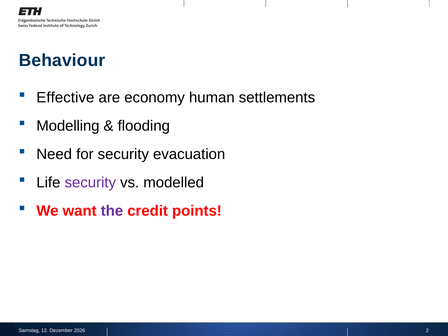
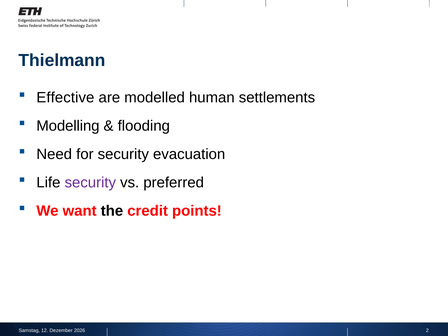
Behaviour: Behaviour -> Thielmann
economy: economy -> modelled
modelled: modelled -> preferred
the colour: purple -> black
